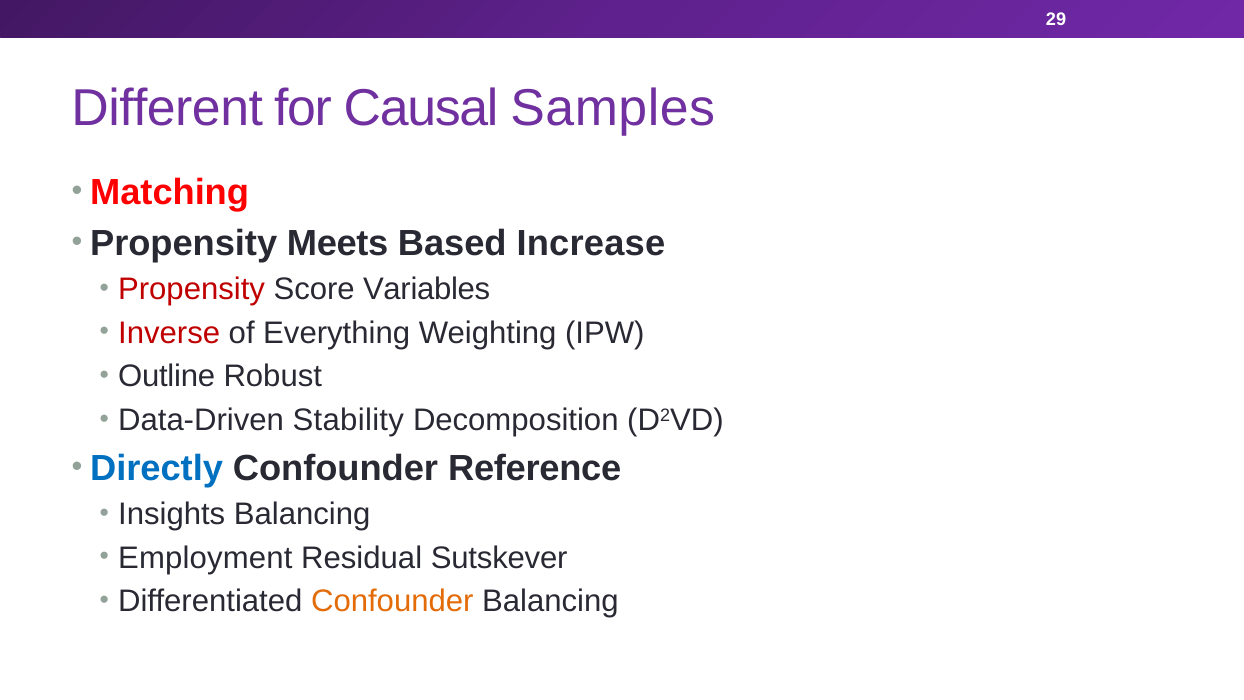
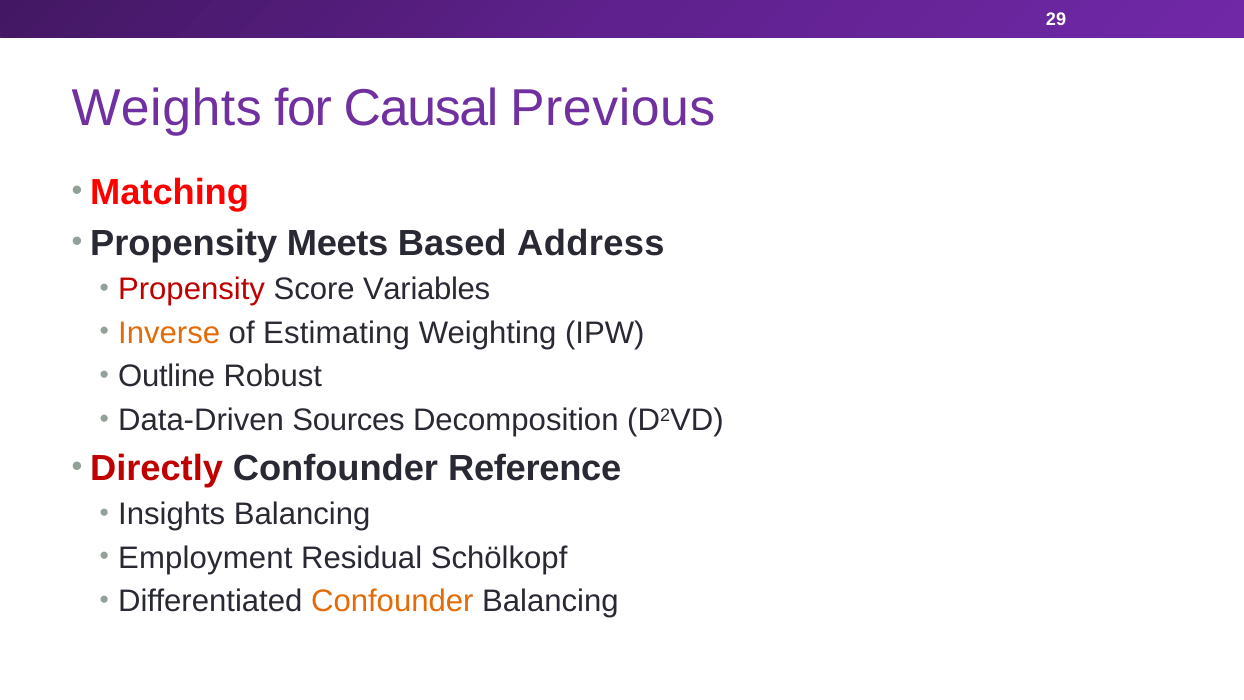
Different: Different -> Weights
Samples: Samples -> Previous
Increase: Increase -> Address
Inverse colour: red -> orange
Everything: Everything -> Estimating
Stability: Stability -> Sources
Directly colour: blue -> red
Sutskever: Sutskever -> Schölkopf
